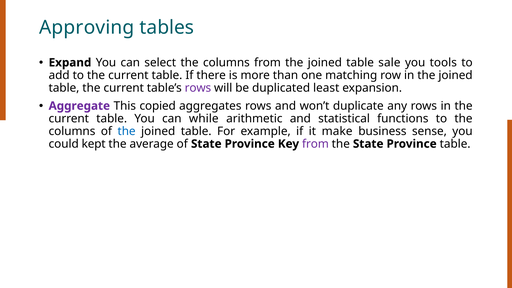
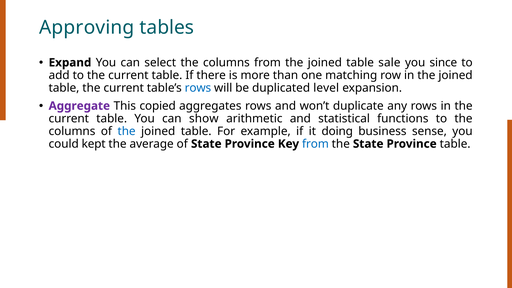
tools: tools -> since
rows at (198, 88) colour: purple -> blue
least: least -> level
while: while -> show
make: make -> doing
from at (315, 144) colour: purple -> blue
